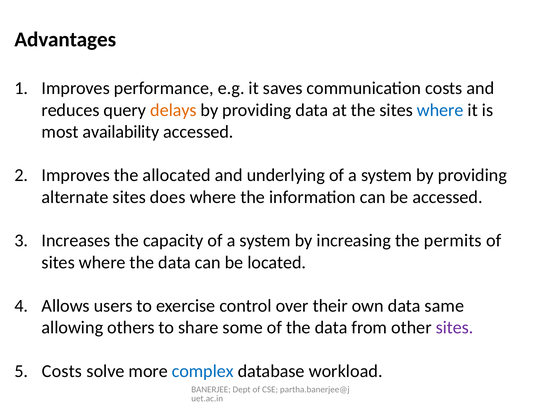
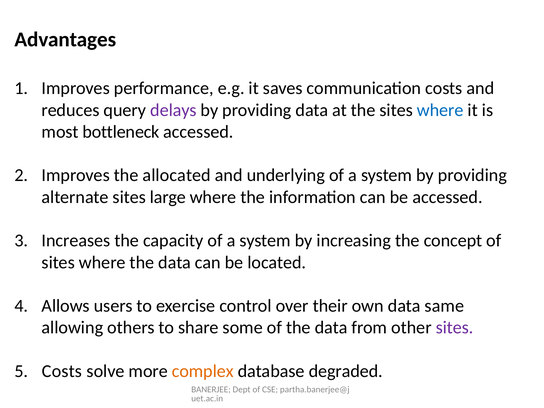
delays colour: orange -> purple
availability: availability -> bottleneck
does: does -> large
permits: permits -> concept
complex colour: blue -> orange
workload: workload -> degraded
